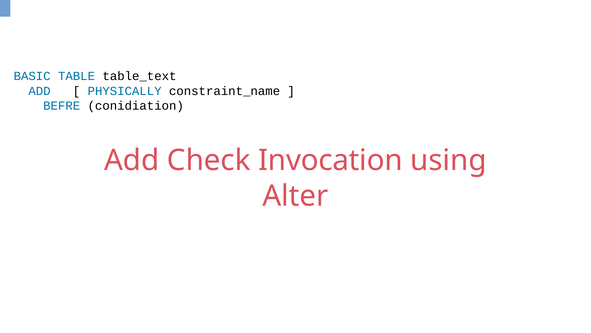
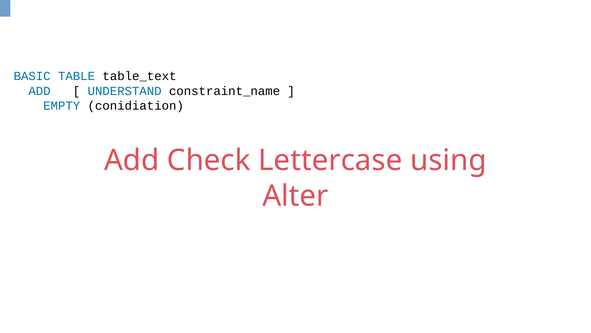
PHYSICALLY: PHYSICALLY -> UNDERSTAND
BEFRE: BEFRE -> EMPTY
Invocation: Invocation -> Lettercase
